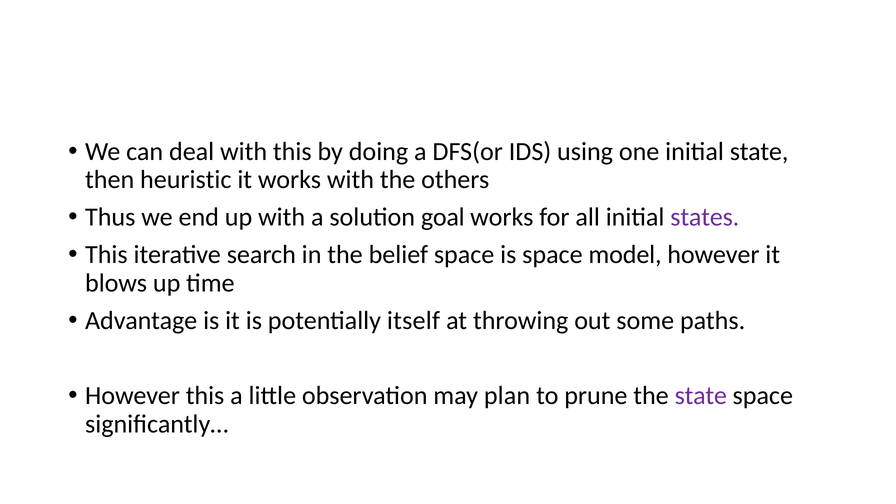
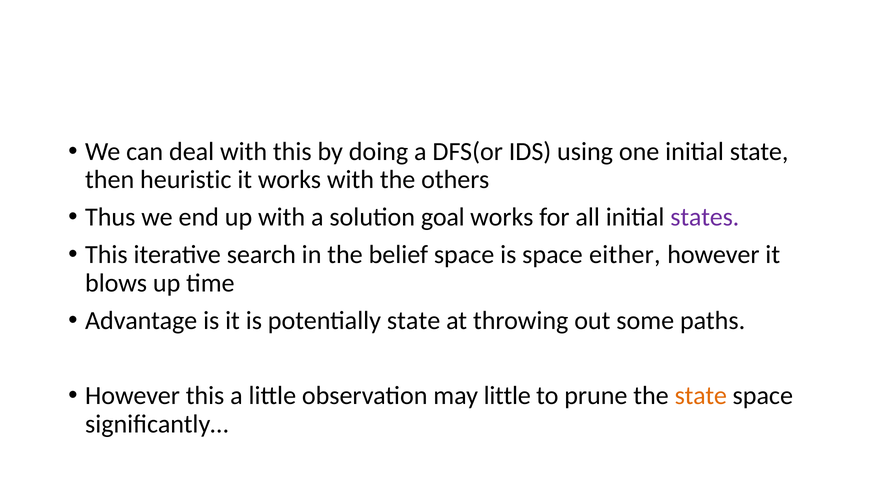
model: model -> either
potentially itself: itself -> state
may plan: plan -> little
state at (701, 396) colour: purple -> orange
